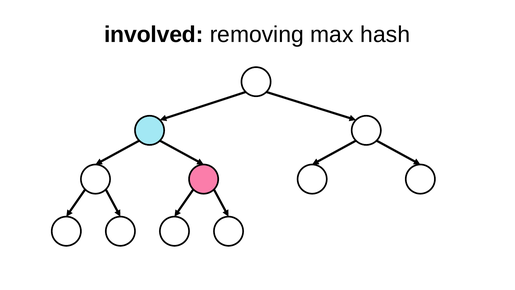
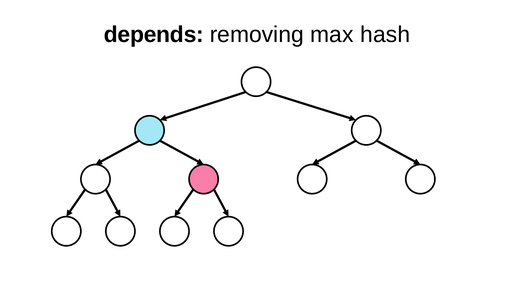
involved: involved -> depends
